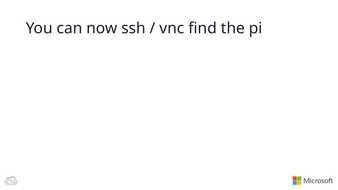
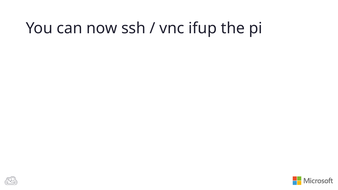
find: find -> ifup
